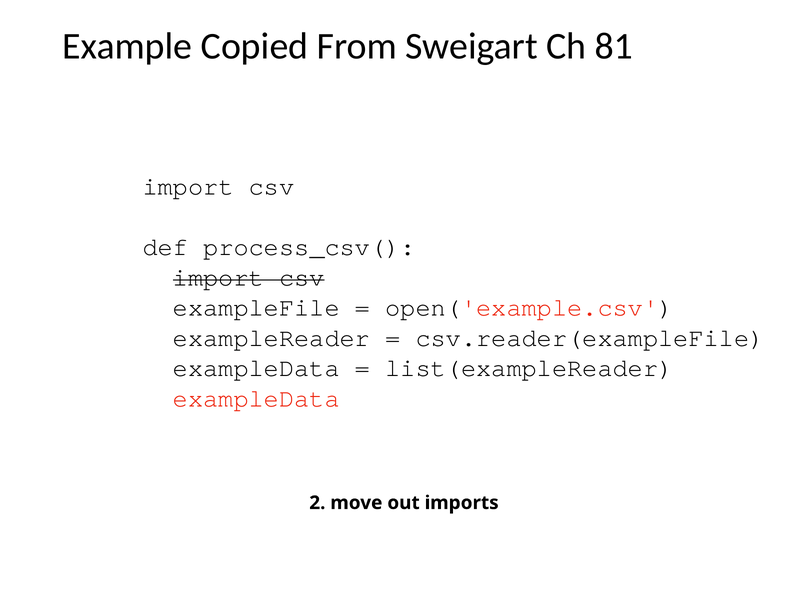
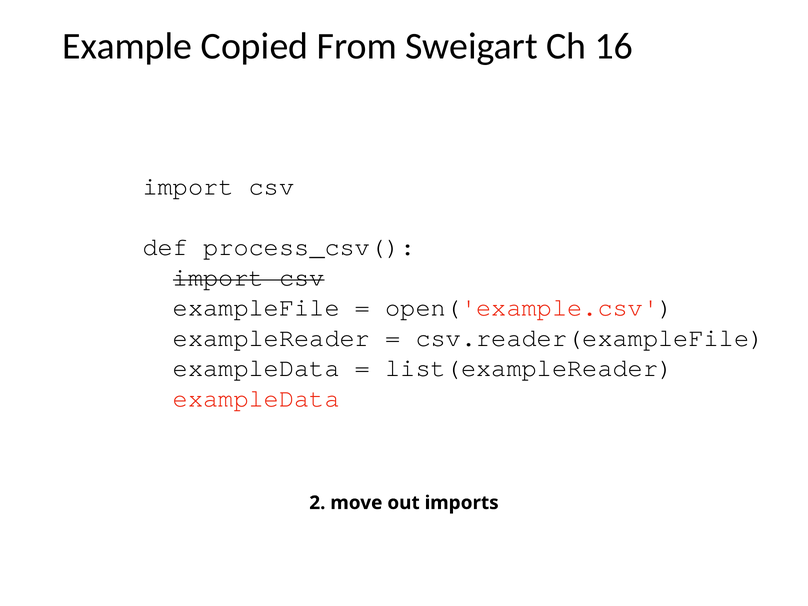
81: 81 -> 16
